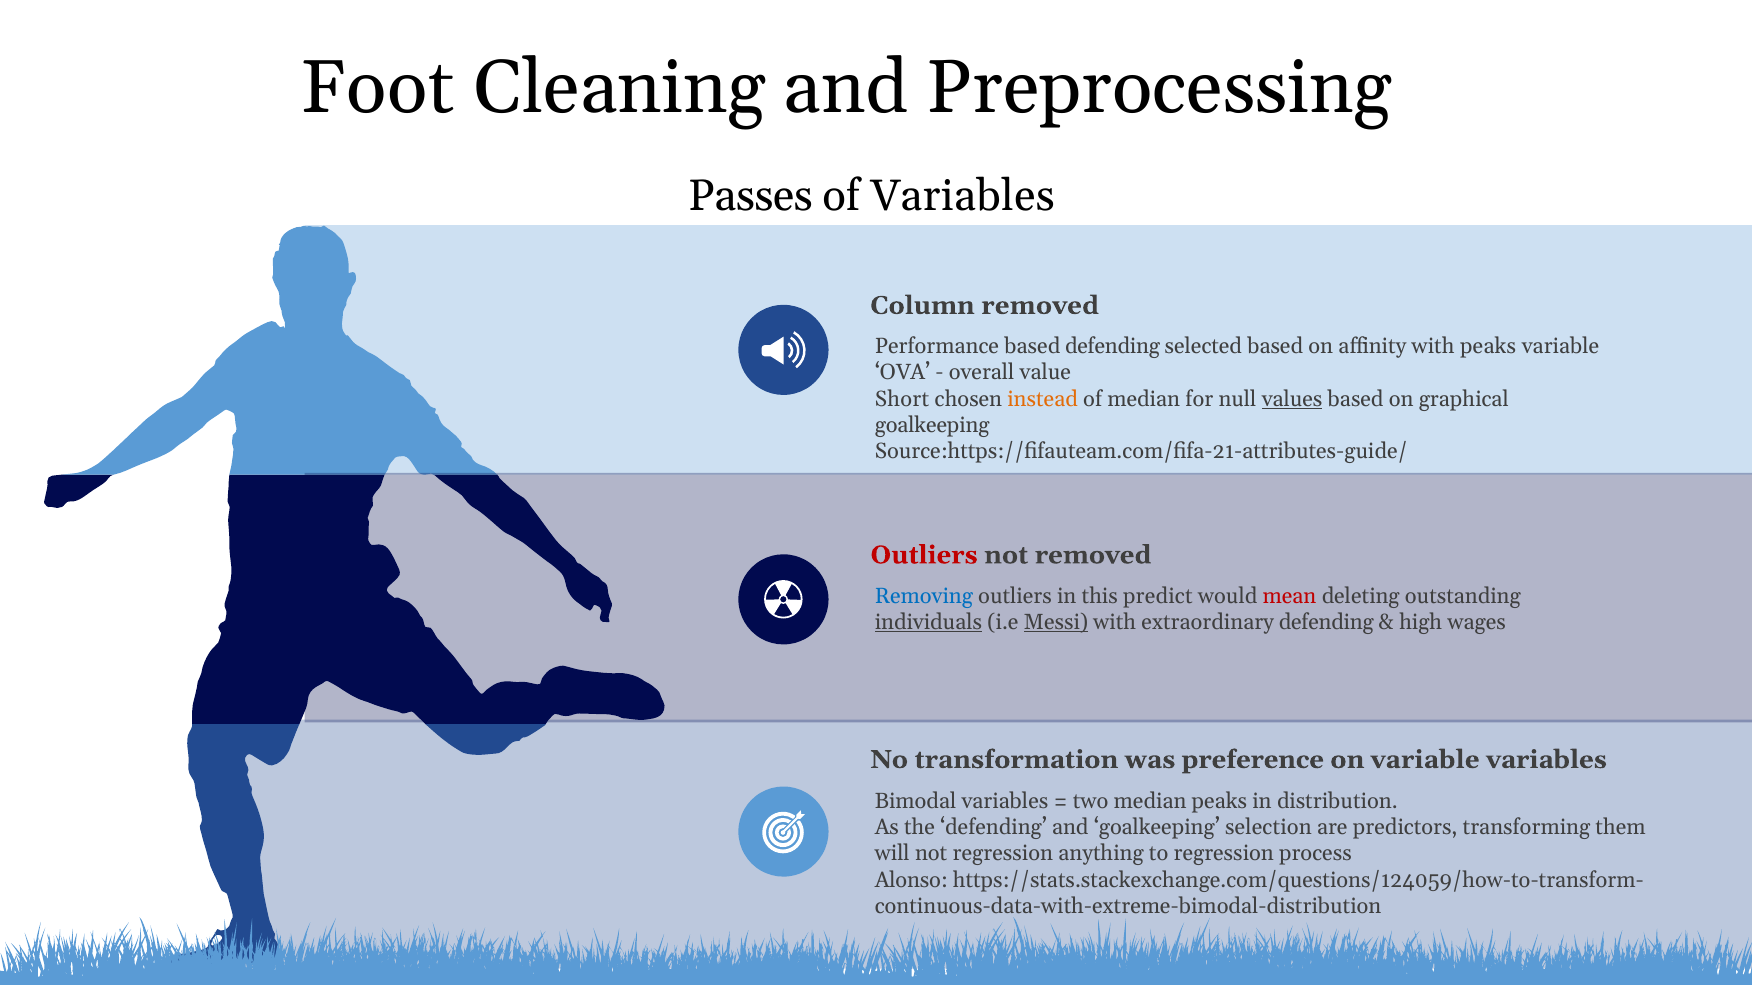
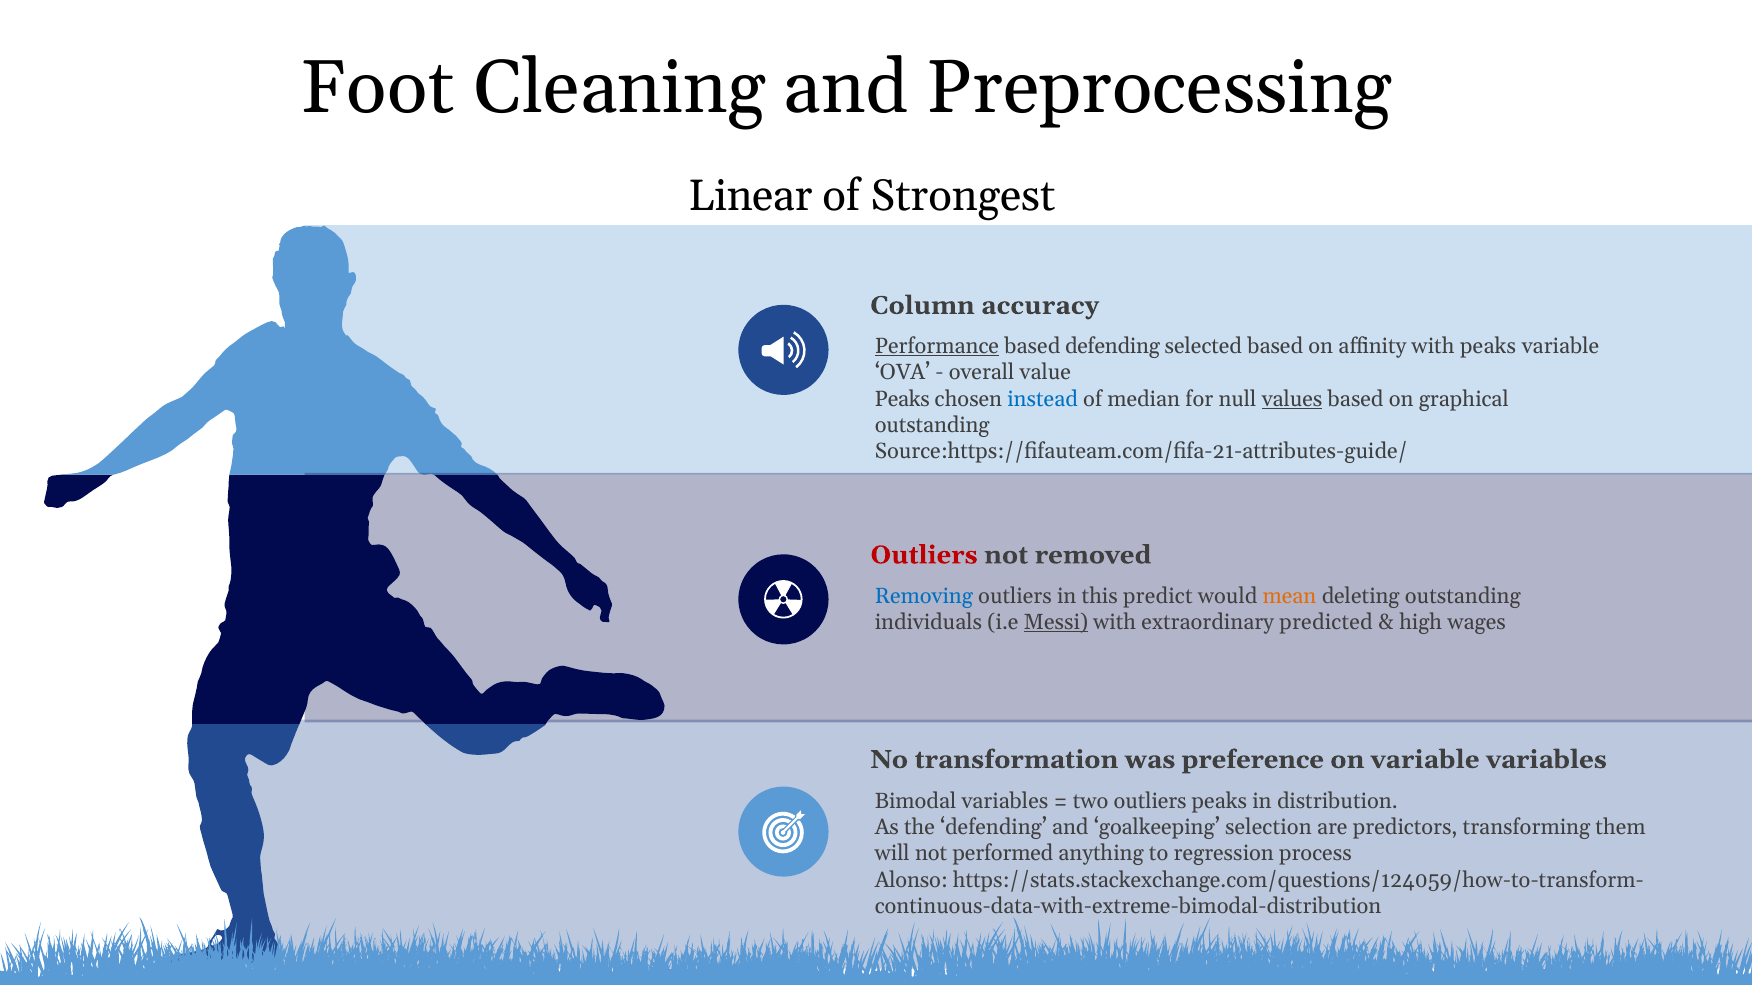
Passes: Passes -> Linear
of Variables: Variables -> Strongest
Column removed: removed -> accuracy
Performance underline: none -> present
Short at (902, 399): Short -> Peaks
instead colour: orange -> blue
goalkeeping at (932, 425): goalkeeping -> outstanding
mean colour: red -> orange
individuals underline: present -> none
extraordinary defending: defending -> predicted
two median: median -> outliers
not regression: regression -> performed
